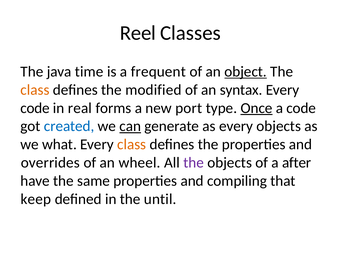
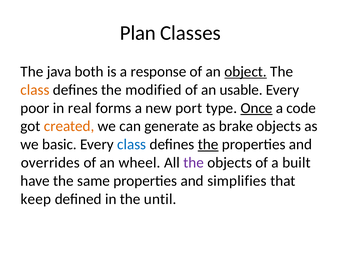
Reel: Reel -> Plan
time: time -> both
frequent: frequent -> response
syntax: syntax -> usable
code at (35, 108): code -> poor
created colour: blue -> orange
can underline: present -> none
as every: every -> brake
what: what -> basic
class at (132, 144) colour: orange -> blue
the at (208, 144) underline: none -> present
after: after -> built
compiling: compiling -> simplifies
